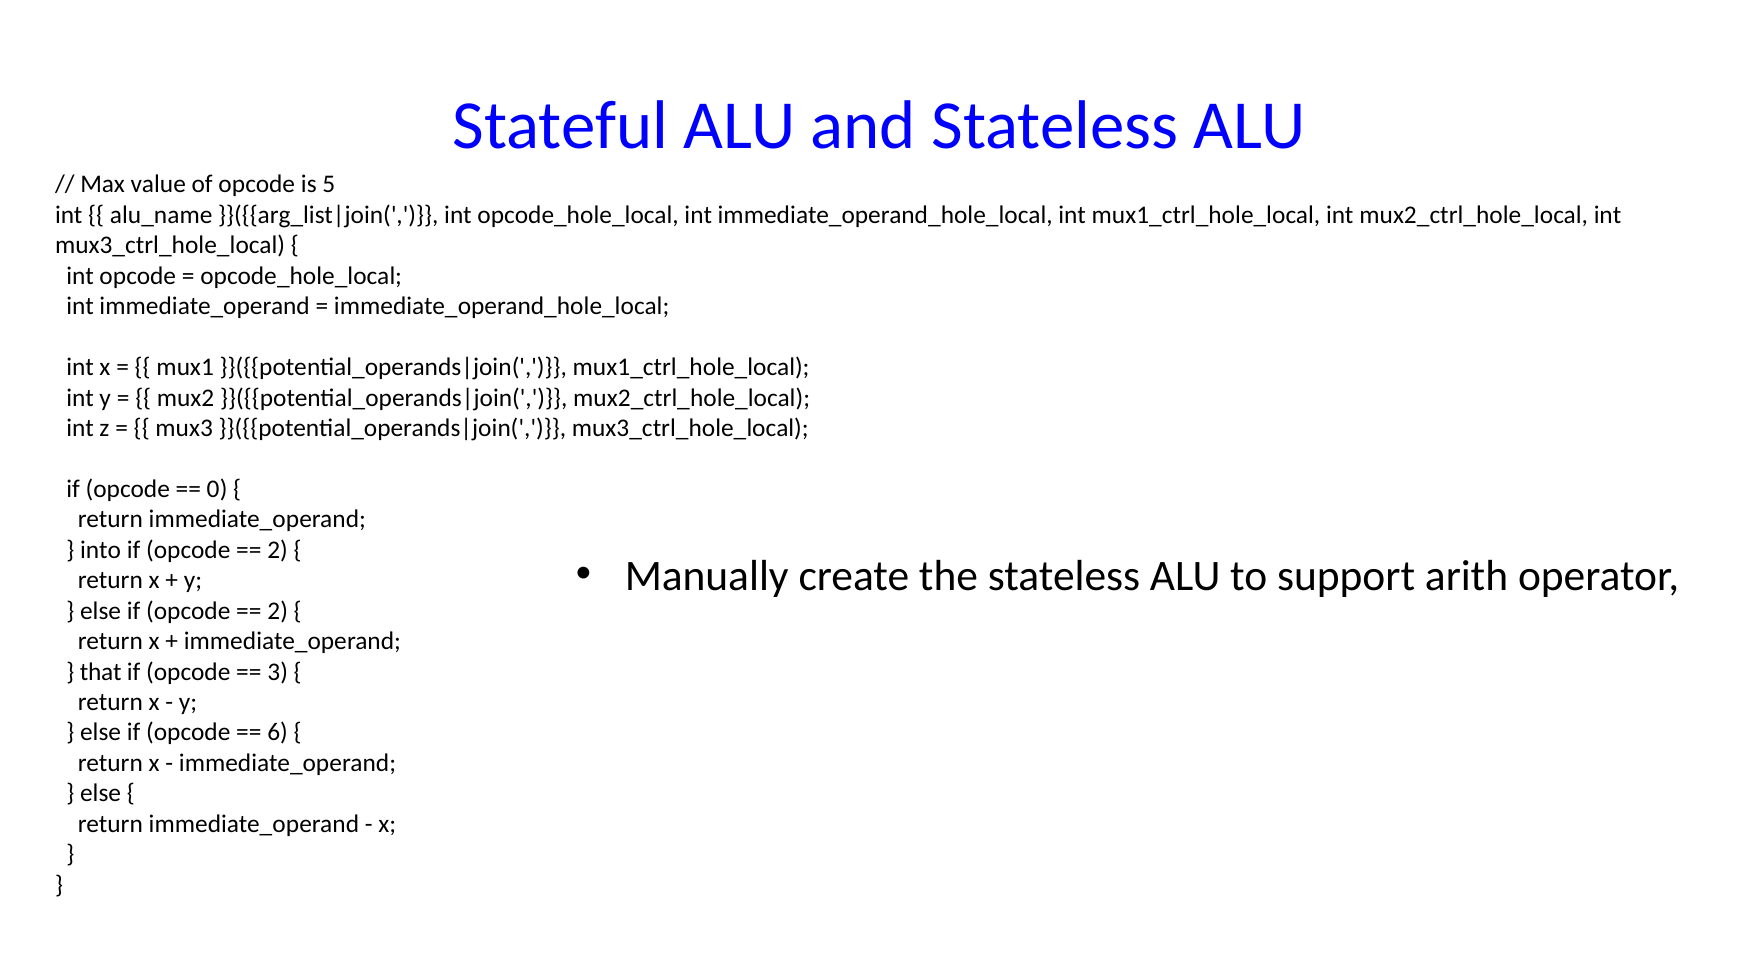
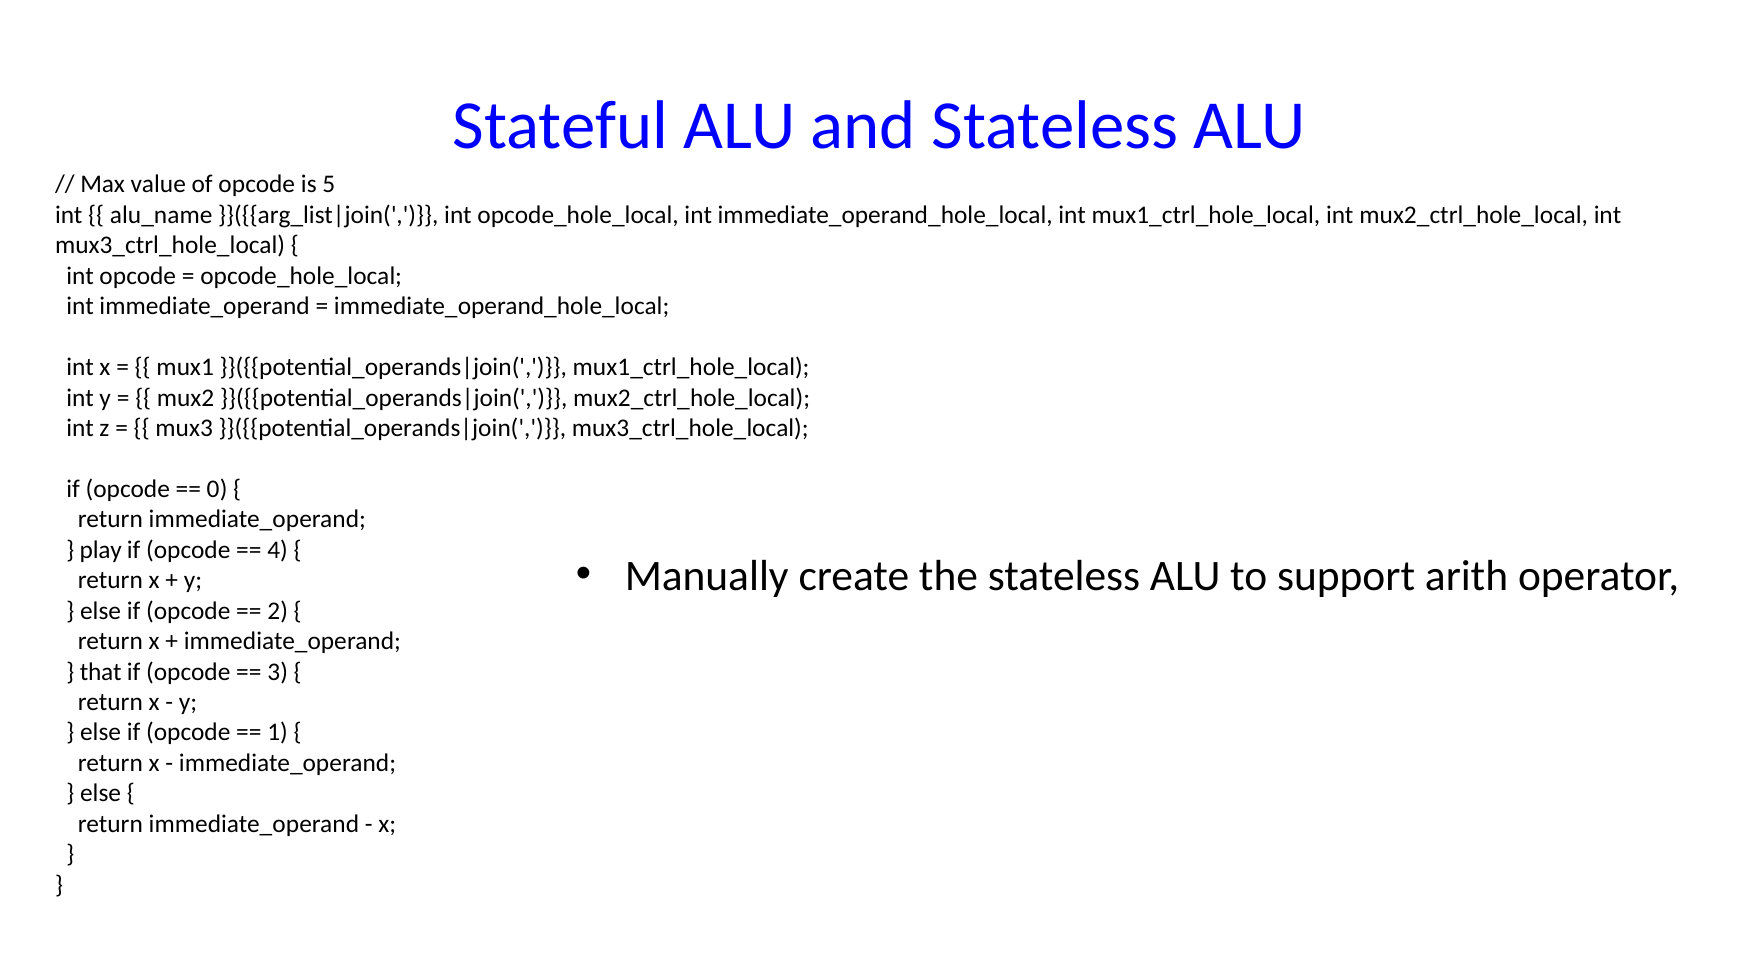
into: into -> play
2 at (278, 550): 2 -> 4
6: 6 -> 1
